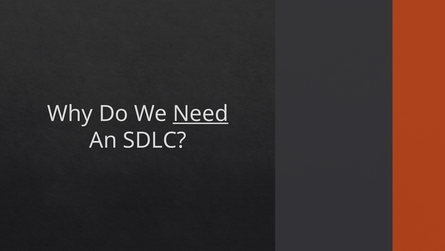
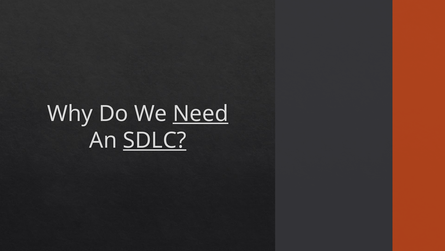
SDLC underline: none -> present
